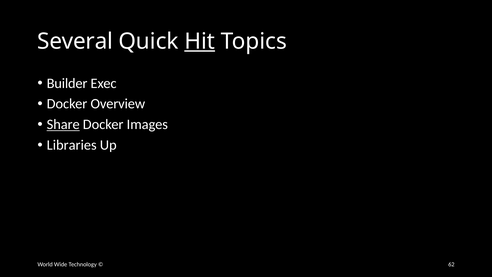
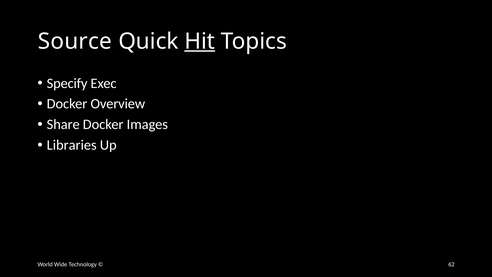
Several: Several -> Source
Builder: Builder -> Specify
Share underline: present -> none
